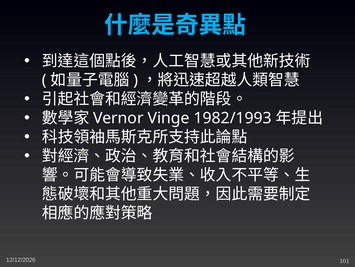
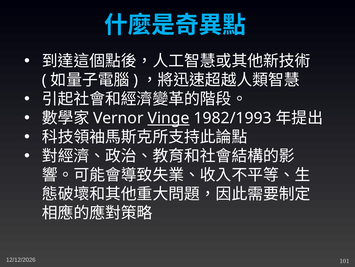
Vinge underline: none -> present
